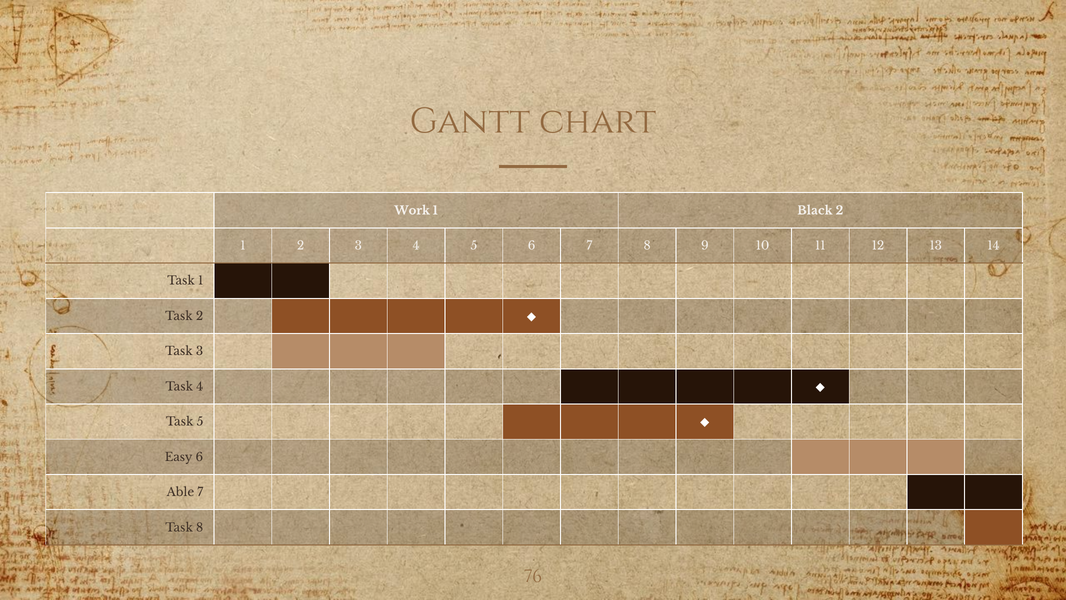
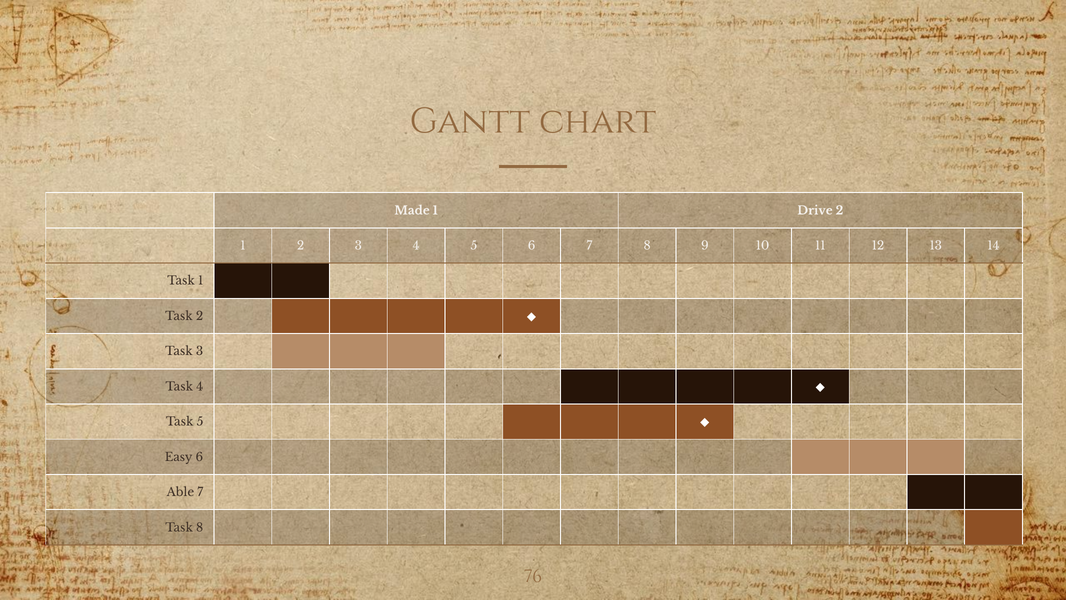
Work: Work -> Made
Black: Black -> Drive
